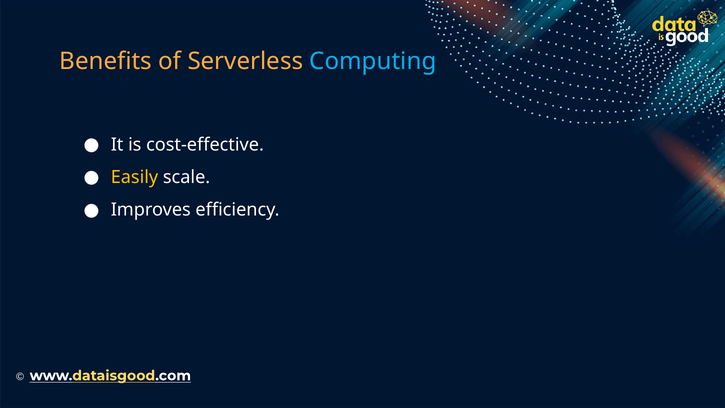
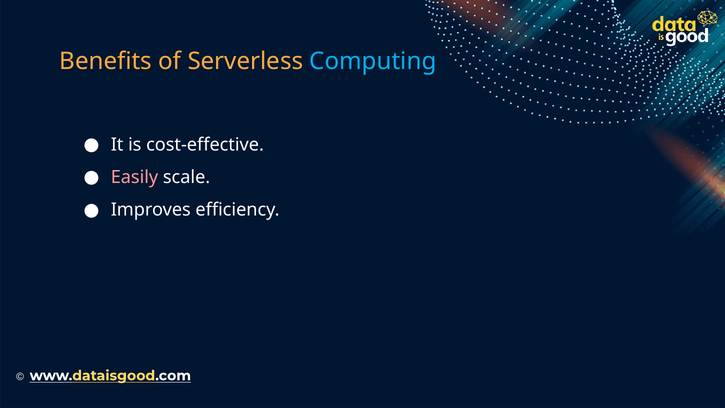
Easily colour: yellow -> pink
